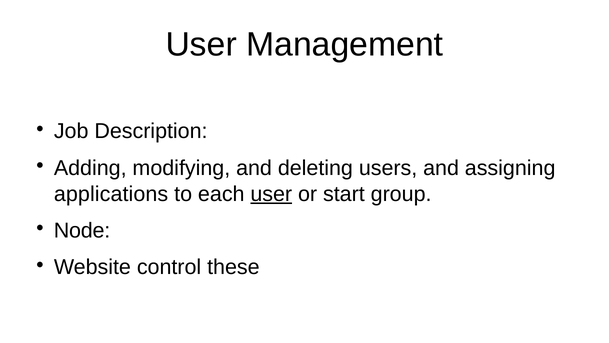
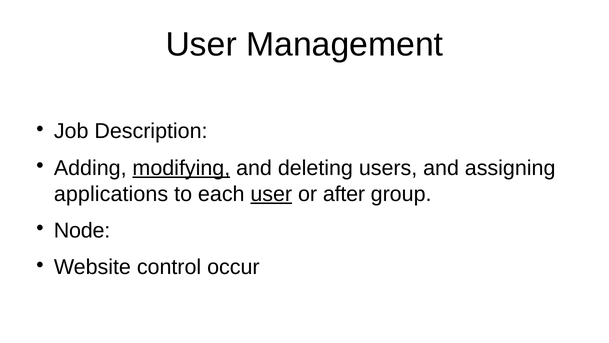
modifying underline: none -> present
start: start -> after
these: these -> occur
